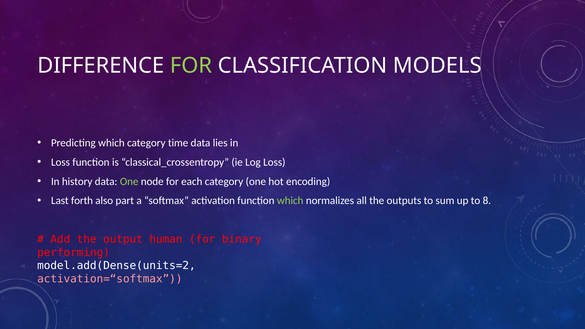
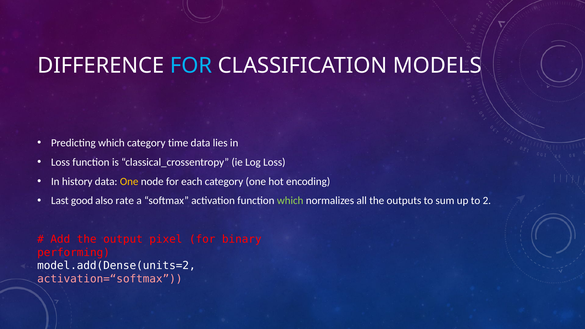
FOR at (191, 66) colour: light green -> light blue
One at (129, 181) colour: light green -> yellow
forth: forth -> good
part: part -> rate
8: 8 -> 2
human: human -> pixel
